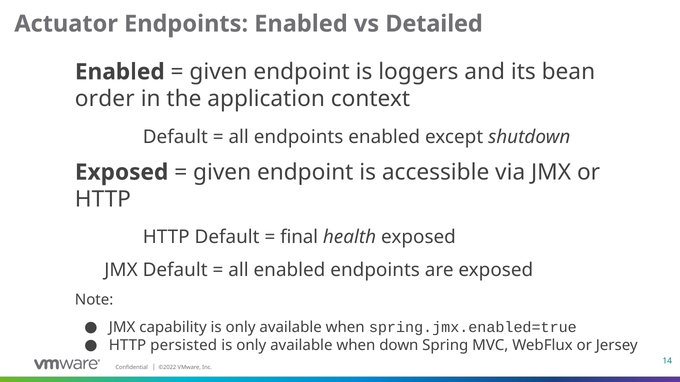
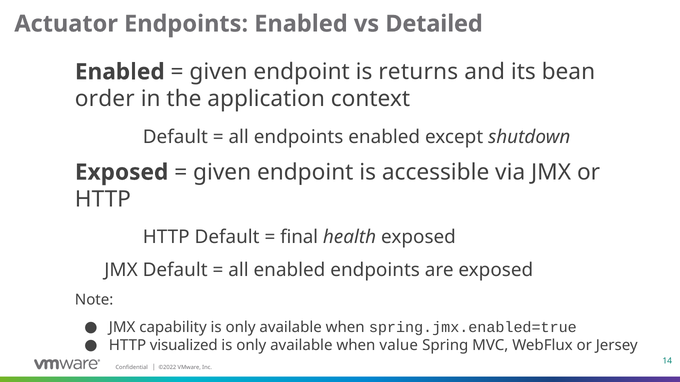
loggers: loggers -> returns
persisted: persisted -> visualized
down: down -> value
